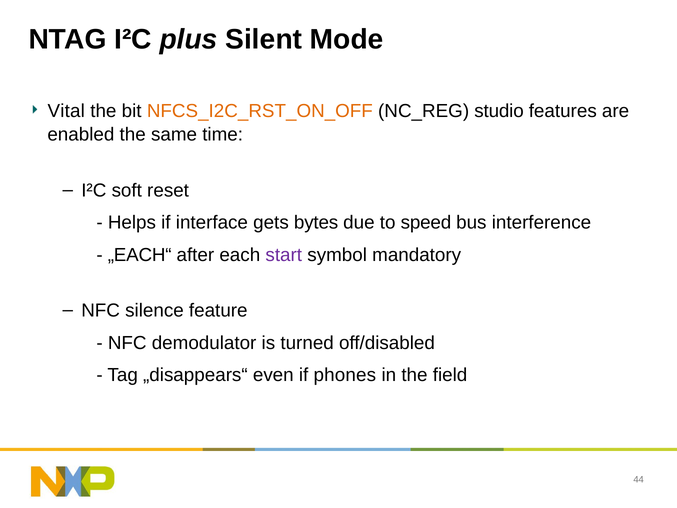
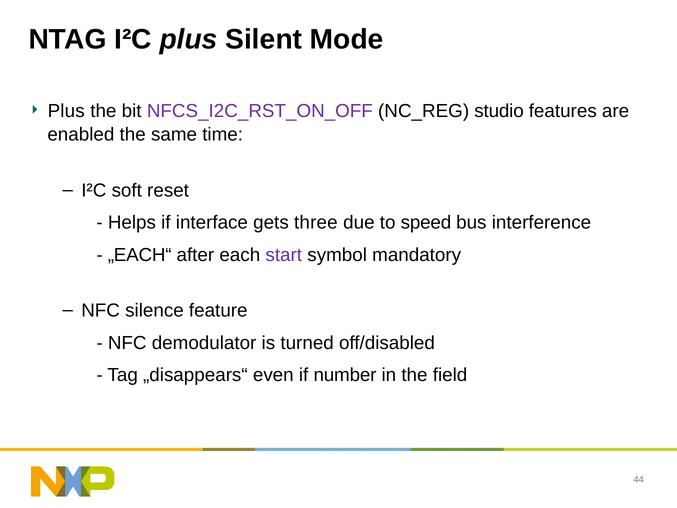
Vital at (66, 111): Vital -> Plus
NFCS_I2C_RST_ON_OFF colour: orange -> purple
bytes: bytes -> three
phones: phones -> number
